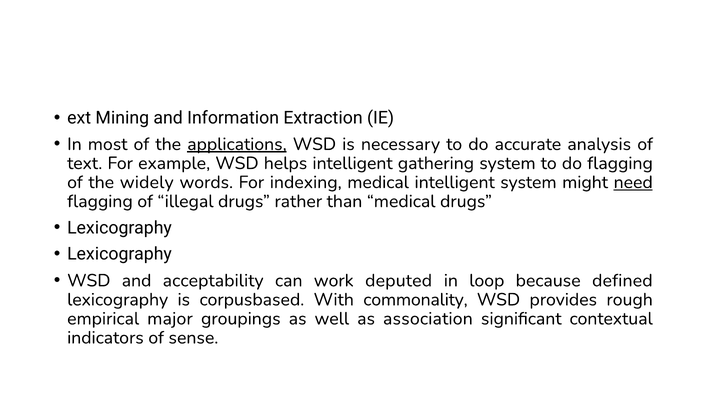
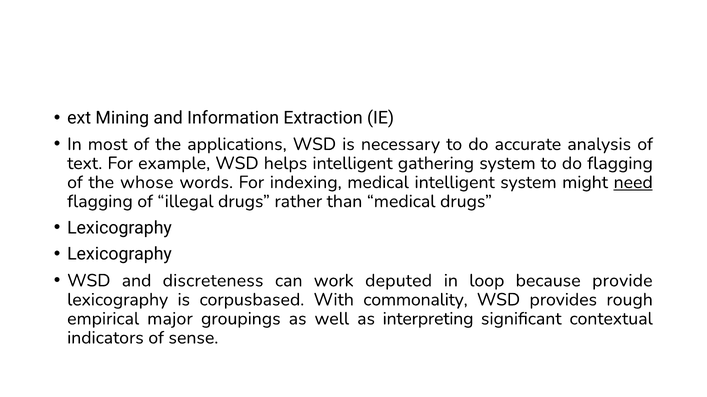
applications underline: present -> none
widely: widely -> whose
acceptability: acceptability -> discreteness
defined: defined -> provide
association: association -> interpreting
